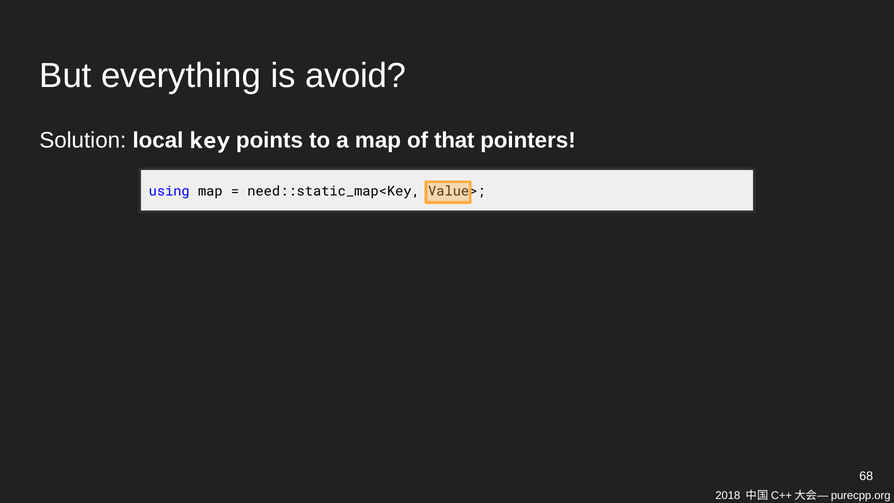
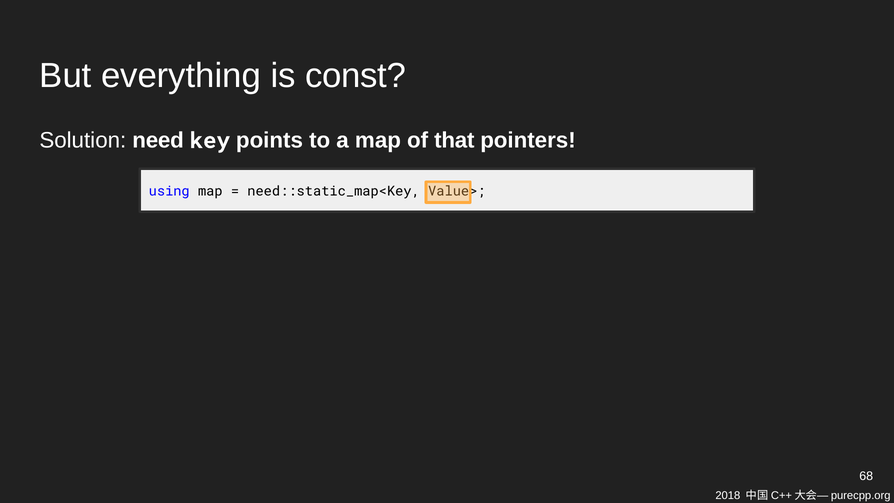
avoid: avoid -> const
local: local -> need
